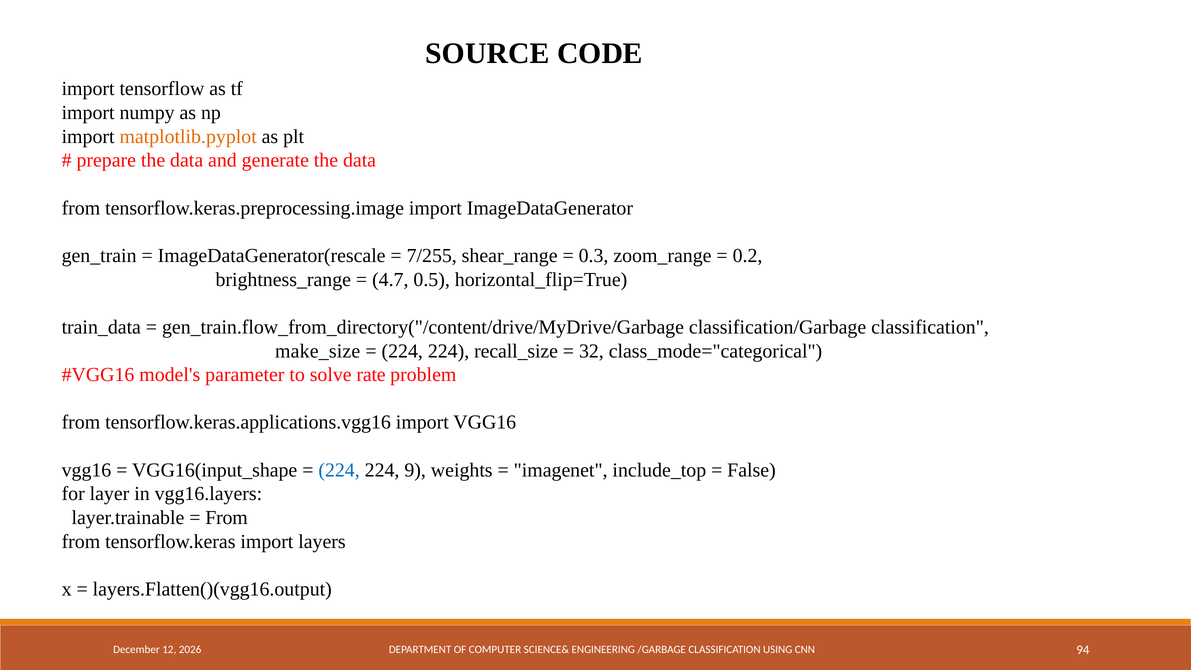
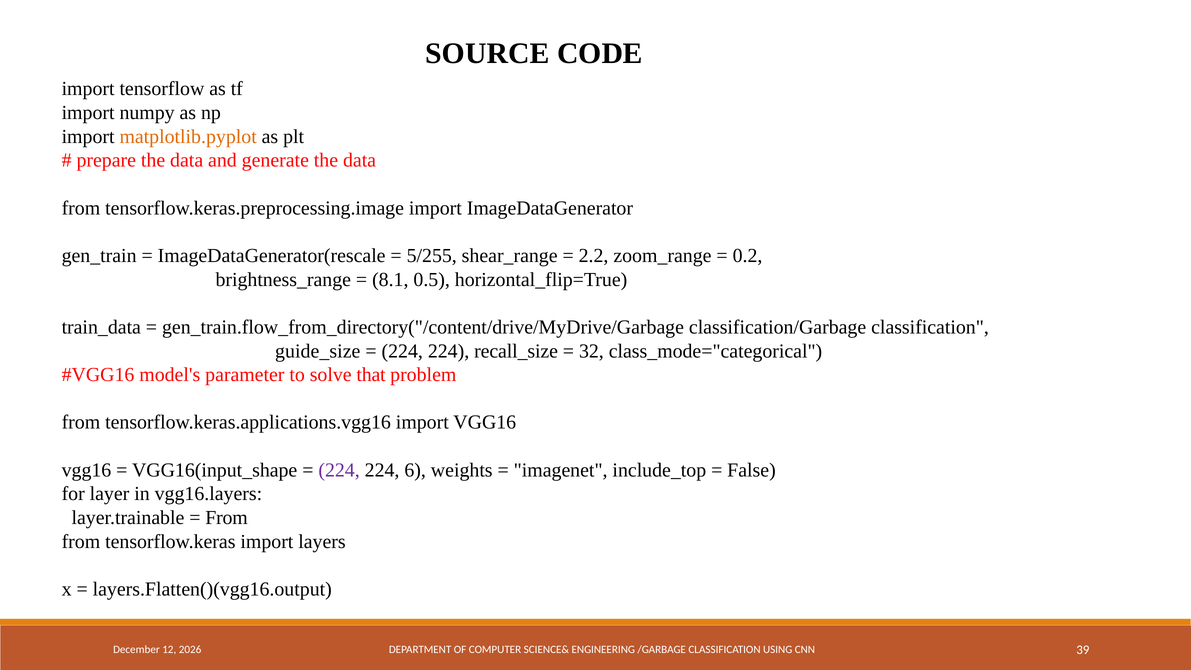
7/255: 7/255 -> 5/255
0.3: 0.3 -> 2.2
4.7: 4.7 -> 8.1
make_size: make_size -> guide_size
rate: rate -> that
224 at (339, 470) colour: blue -> purple
9: 9 -> 6
94: 94 -> 39
